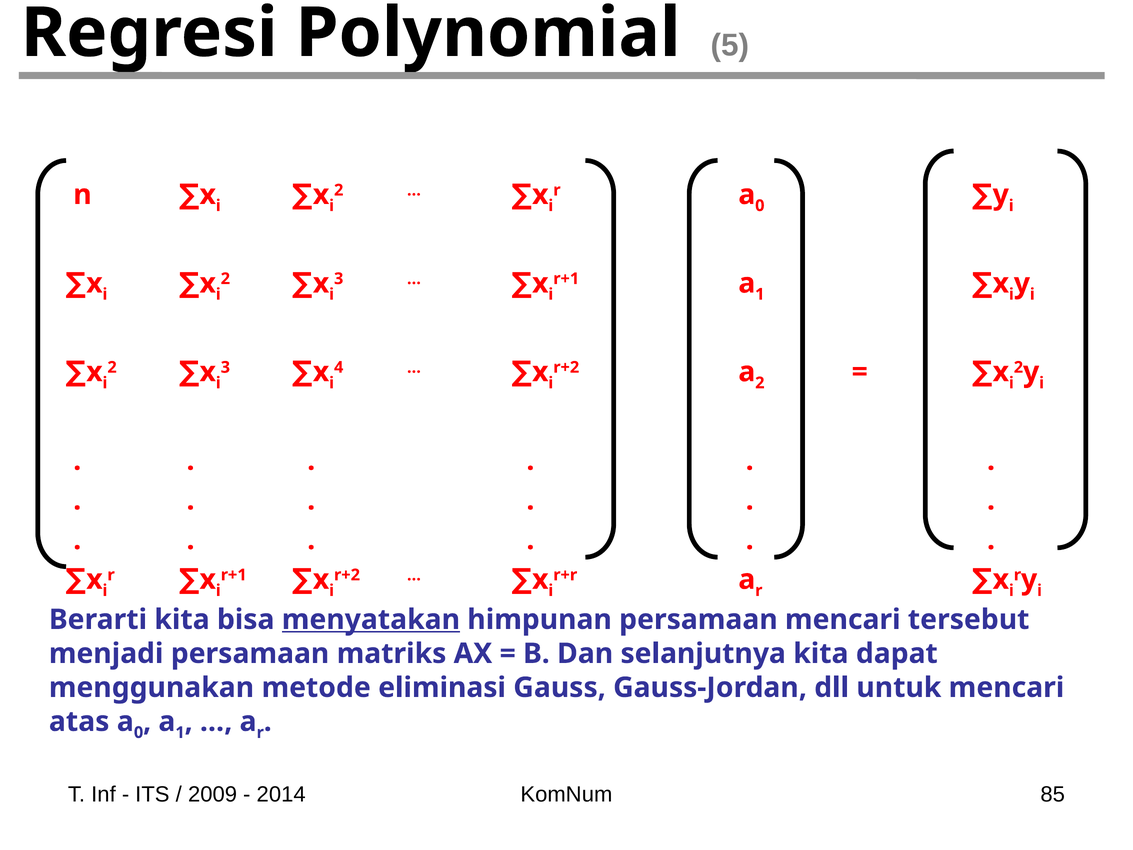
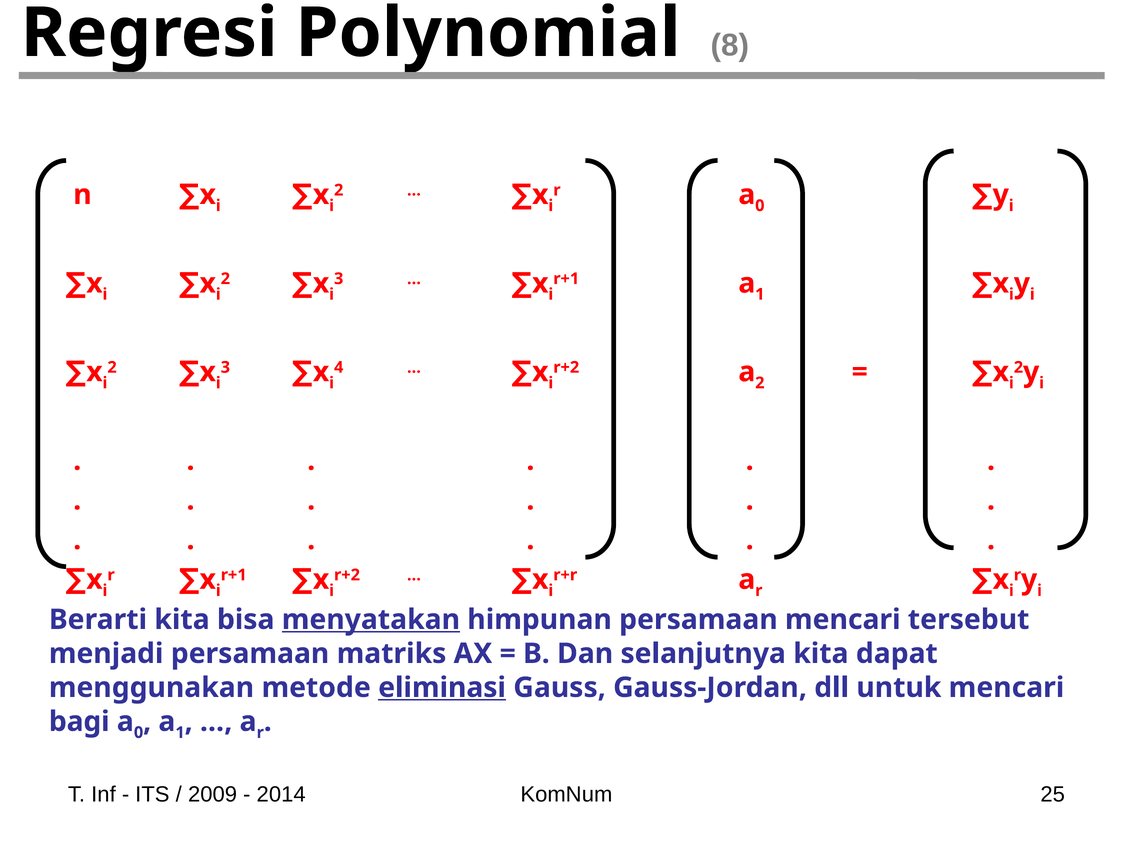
5: 5 -> 8
eliminasi underline: none -> present
atas: atas -> bagi
85: 85 -> 25
